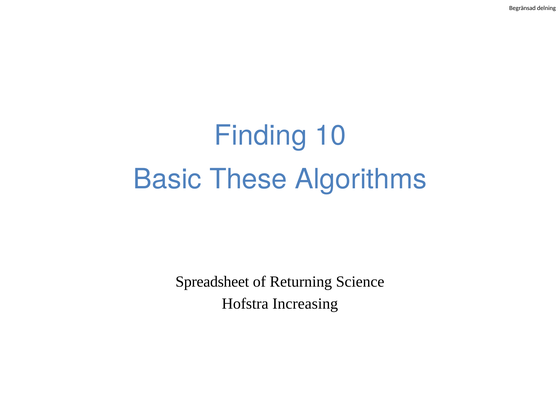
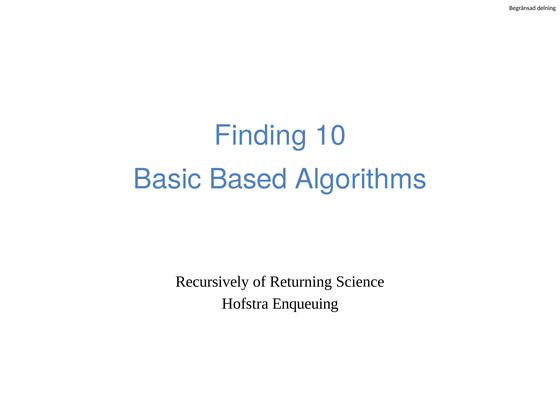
These: These -> Based
Spreadsheet: Spreadsheet -> Recursively
Increasing: Increasing -> Enqueuing
